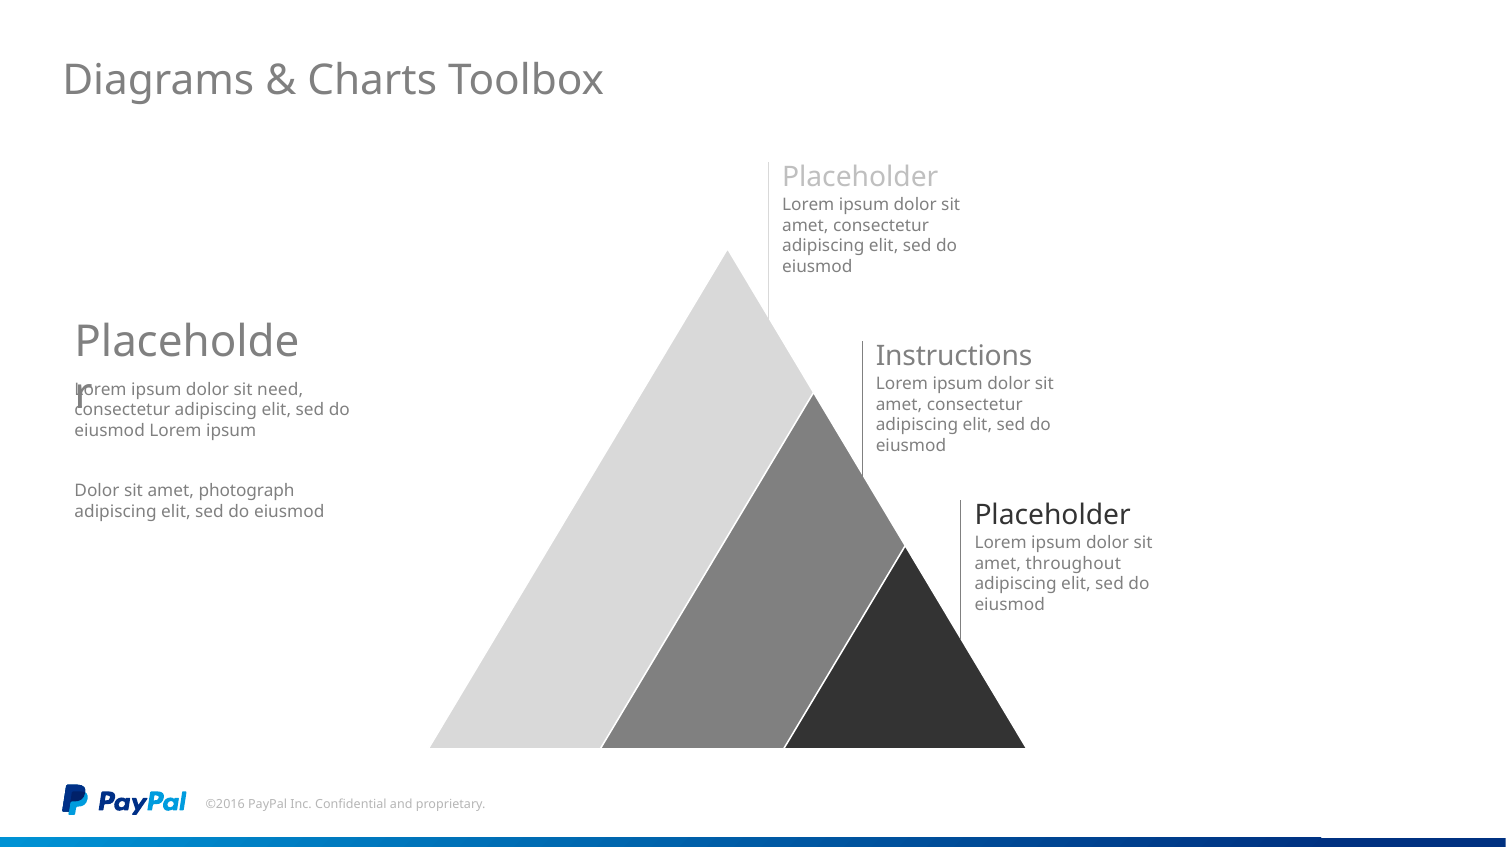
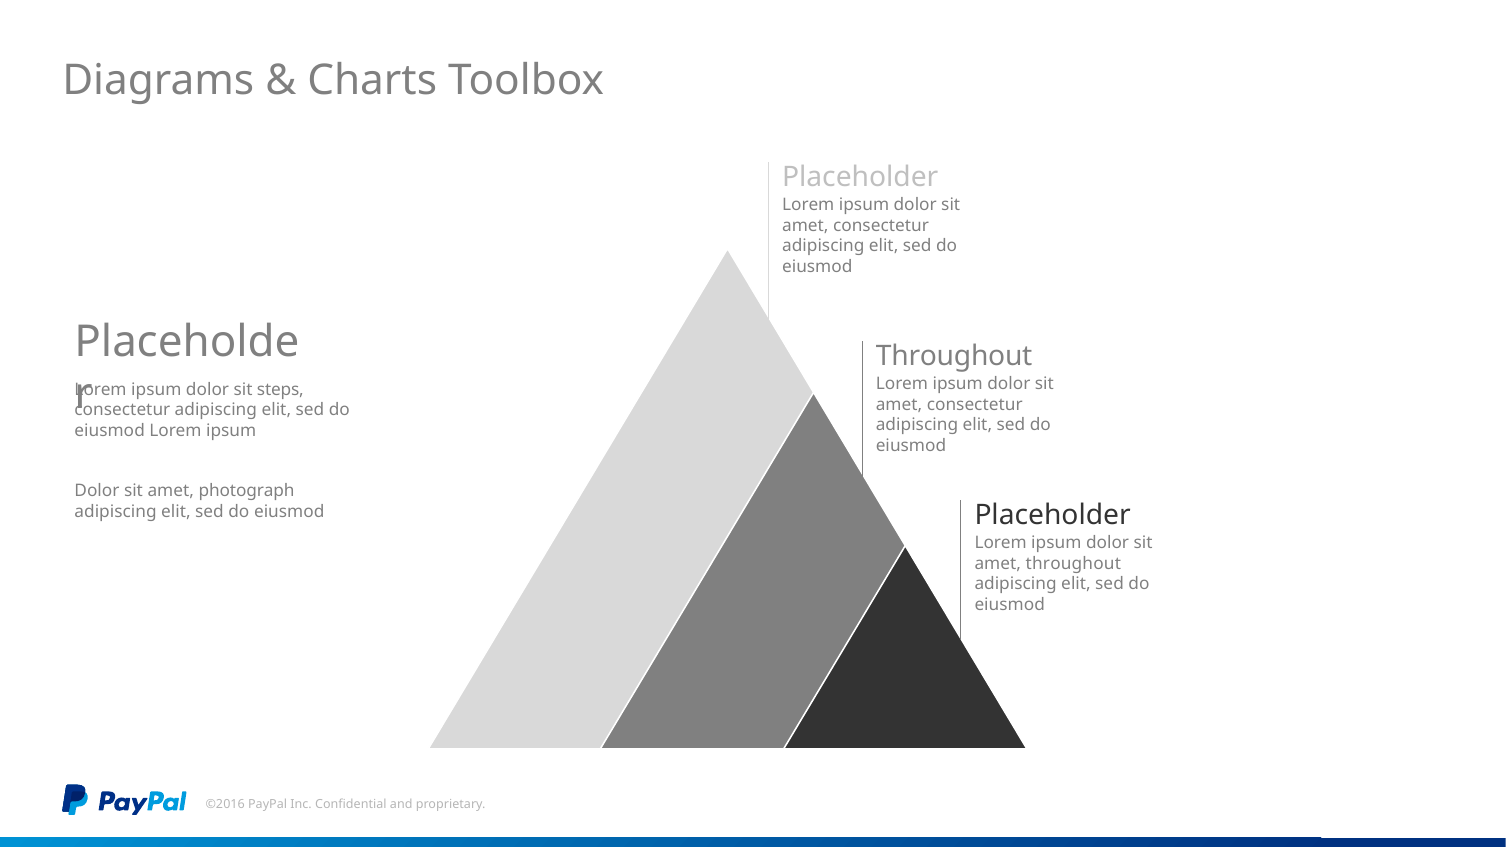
Instructions at (954, 356): Instructions -> Throughout
need: need -> steps
